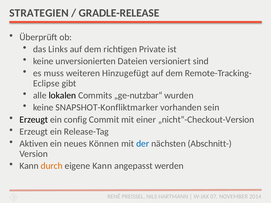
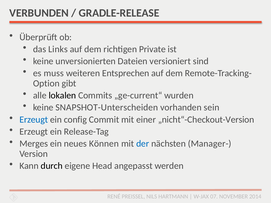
STRATEGIEN: STRATEGIEN -> VERBUNDEN
Hinzugefügt: Hinzugefügt -> Entsprechen
Eclipse: Eclipse -> Option
„ge-nutzbar“: „ge-nutzbar“ -> „ge-current“
SNAPSHOT-Konfliktmarker: SNAPSHOT-Konfliktmarker -> SNAPSHOT-Unterscheiden
Erzeugt at (34, 120) colour: black -> blue
Aktiven: Aktiven -> Merges
Abschnitt-: Abschnitt- -> Manager-
durch colour: orange -> black
eigene Kann: Kann -> Head
